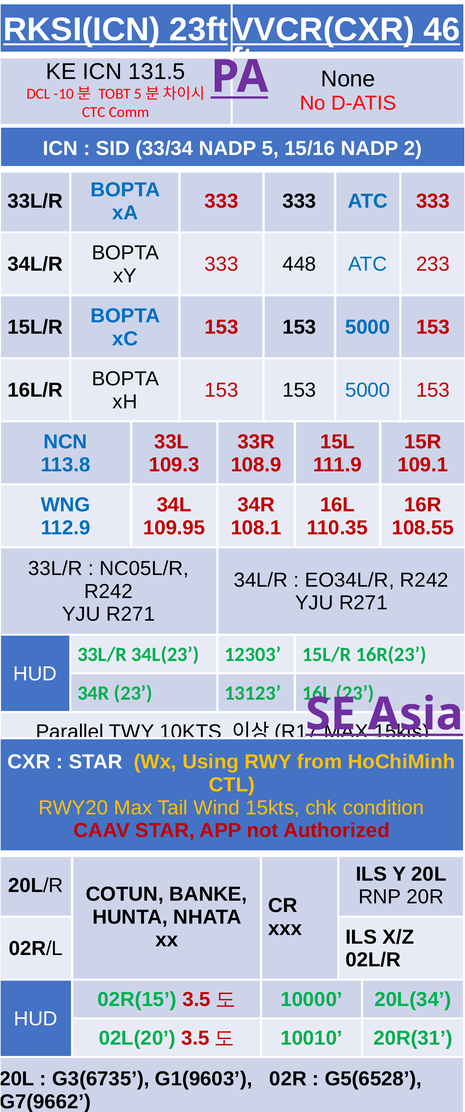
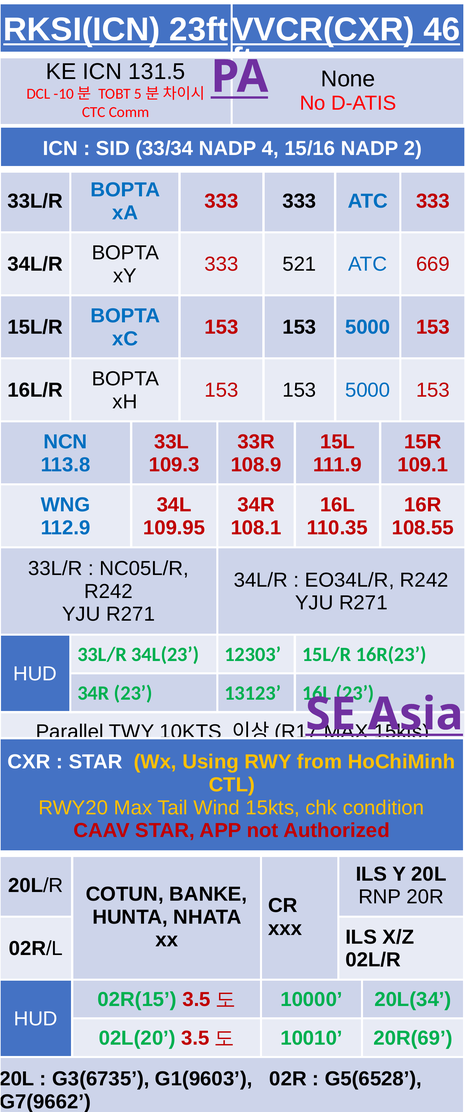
NADP 5: 5 -> 4
448: 448 -> 521
233: 233 -> 669
20R(31: 20R(31 -> 20R(69
